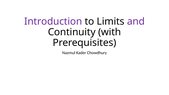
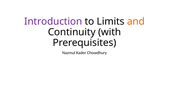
and colour: purple -> orange
